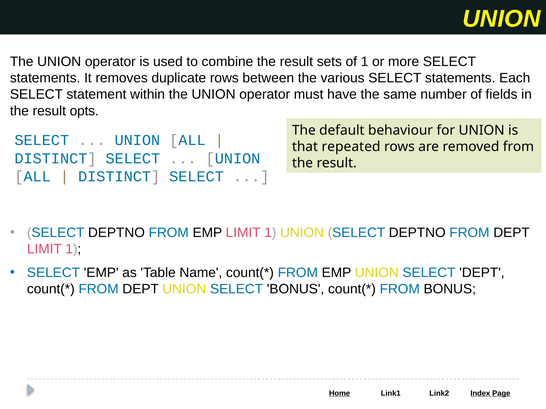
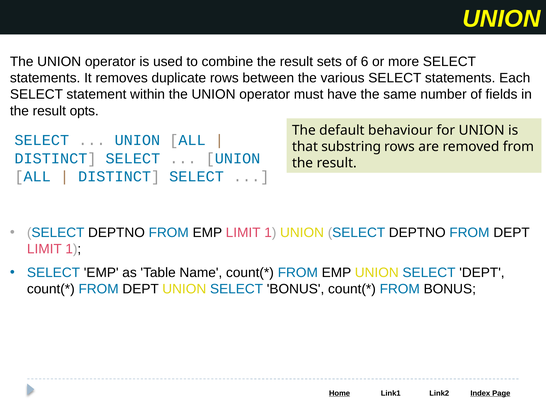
of 1: 1 -> 6
repeated: repeated -> substring
